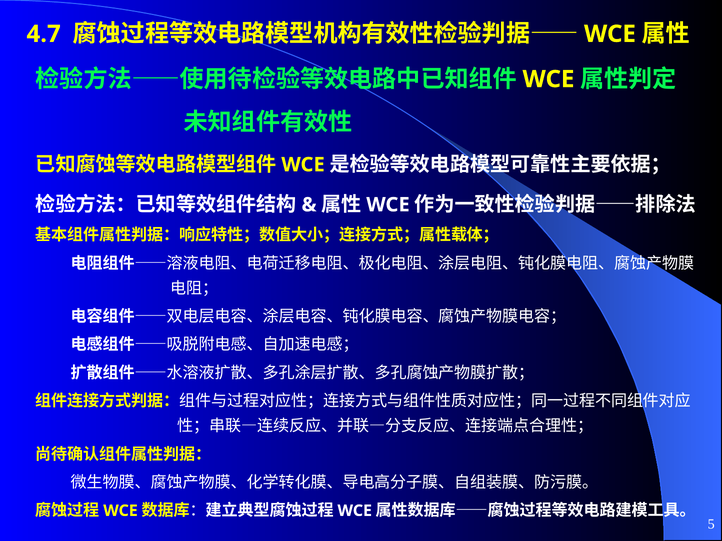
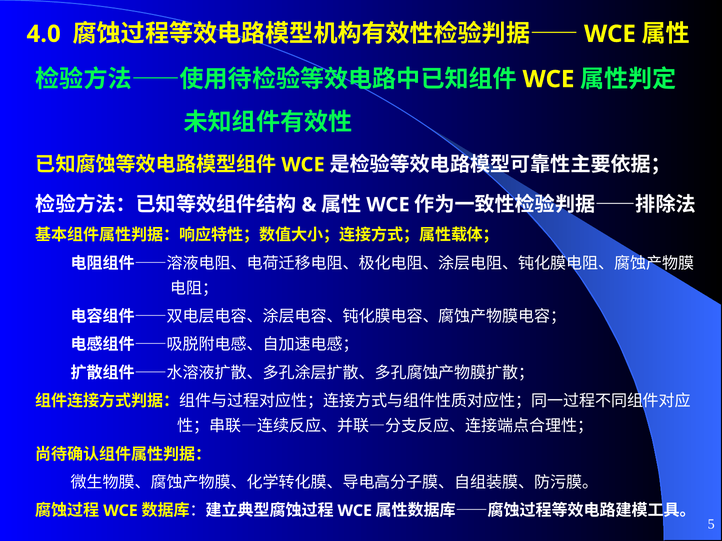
4.7: 4.7 -> 4.0
